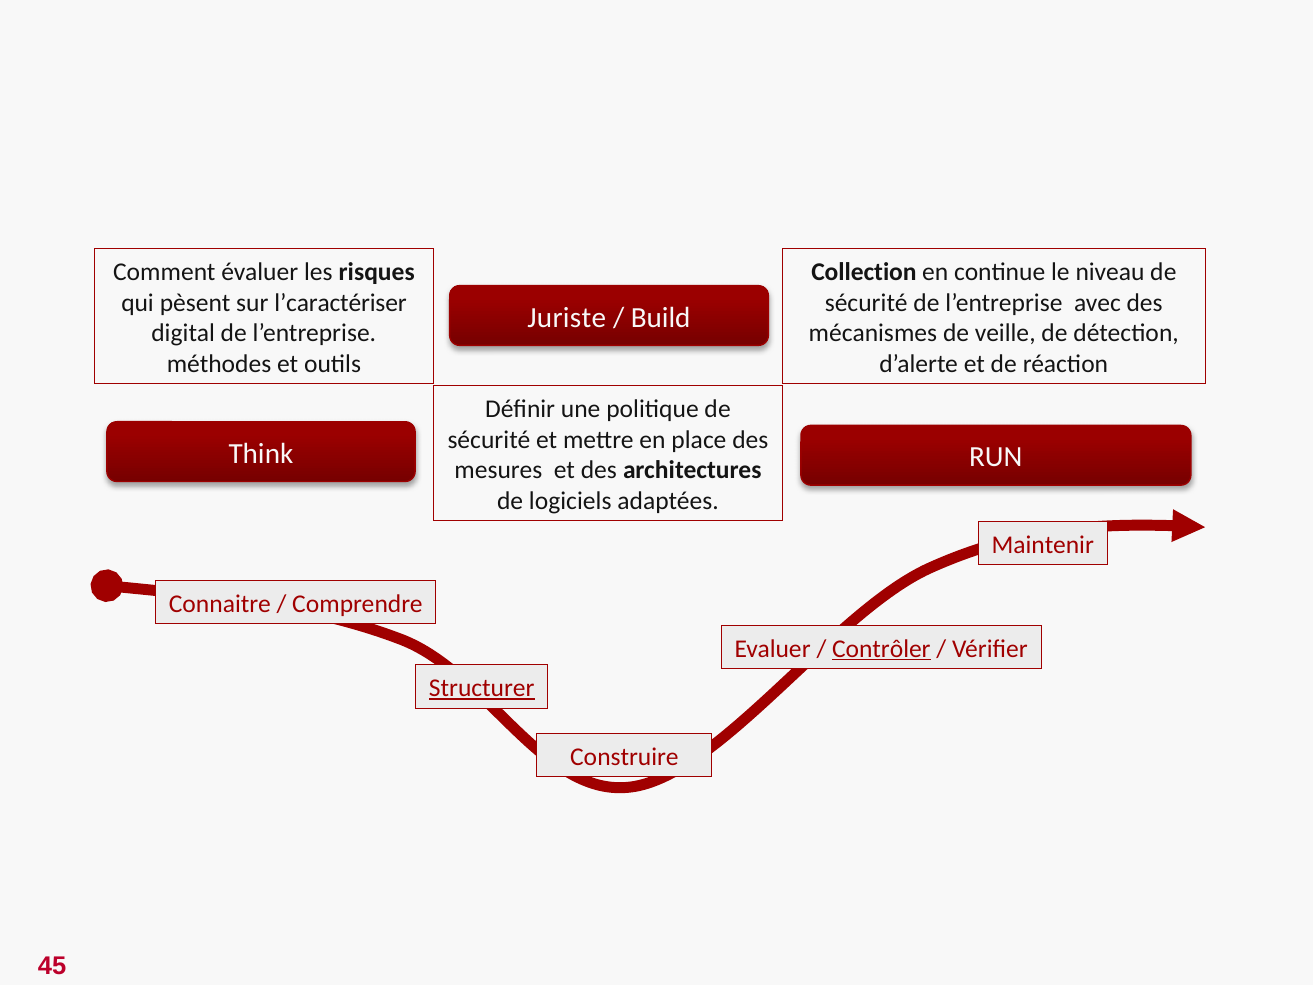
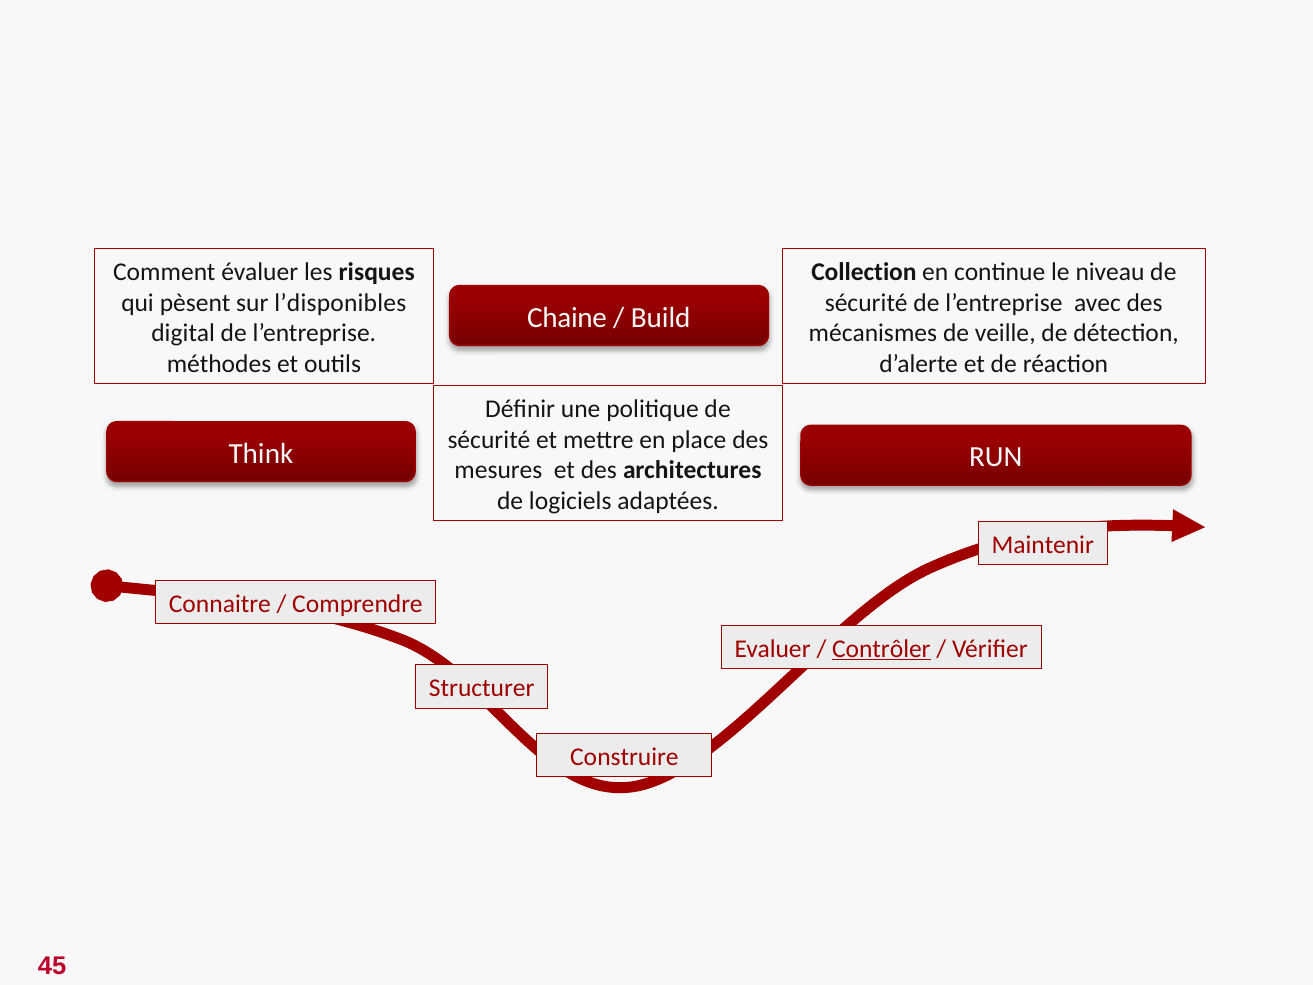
l’caractériser: l’caractériser -> l’disponibles
Juriste: Juriste -> Chaine
Structurer underline: present -> none
